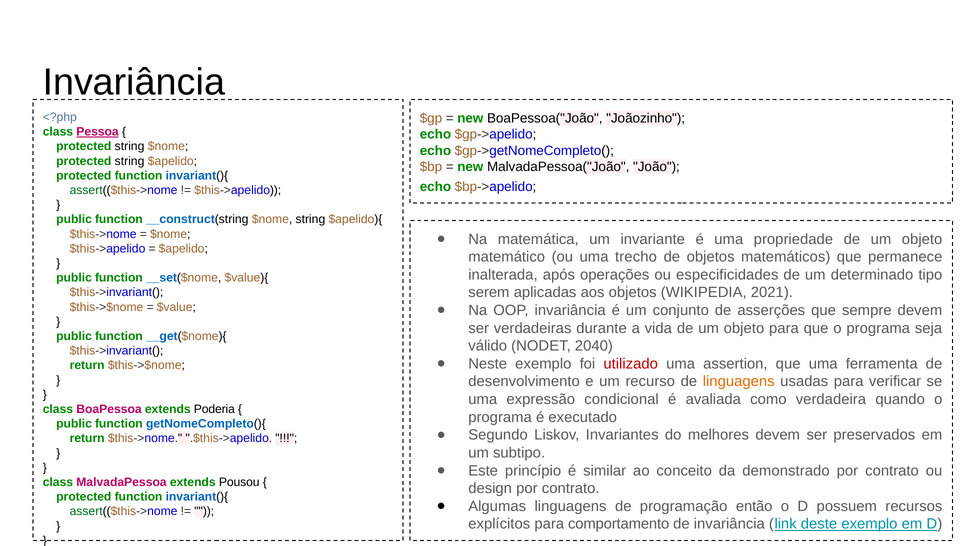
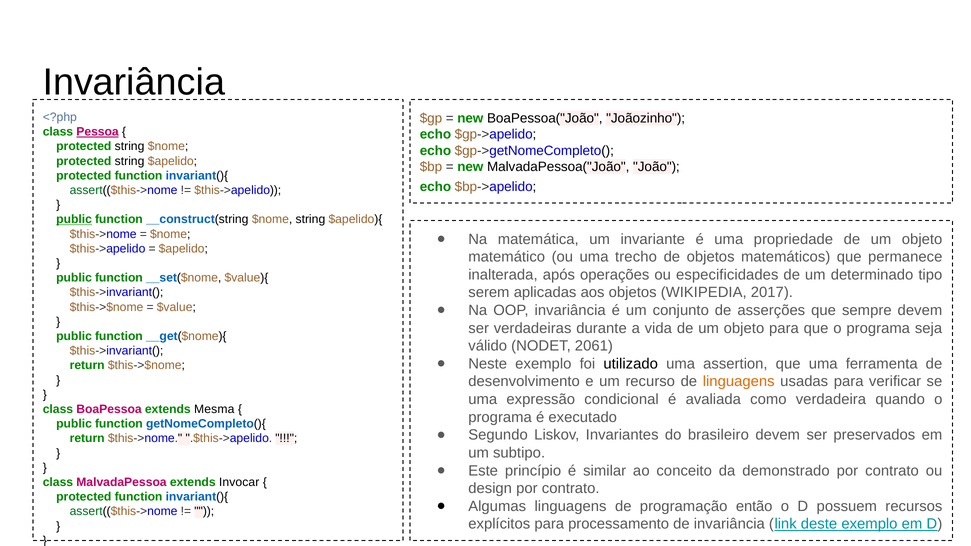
public at (74, 220) underline: none -> present
2021: 2021 -> 2017
2040: 2040 -> 2061
utilizado colour: red -> black
Poderia: Poderia -> Mesma
melhores: melhores -> brasileiro
Pousou: Pousou -> Invocar
comportamento: comportamento -> processamento
